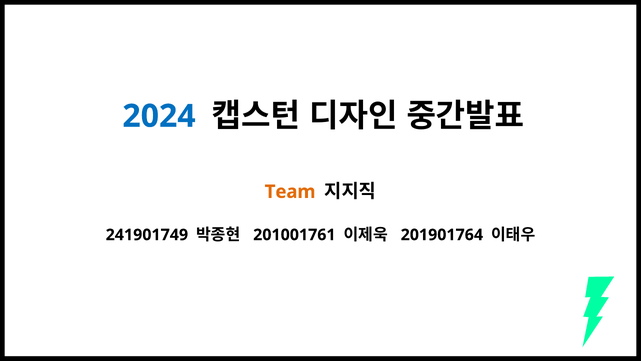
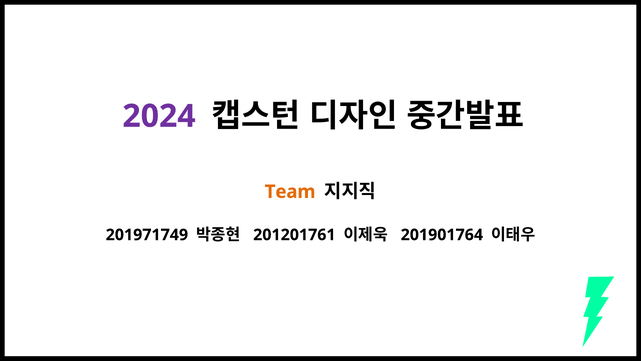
2024 colour: blue -> purple
241901749: 241901749 -> 201971749
201001761: 201001761 -> 201201761
